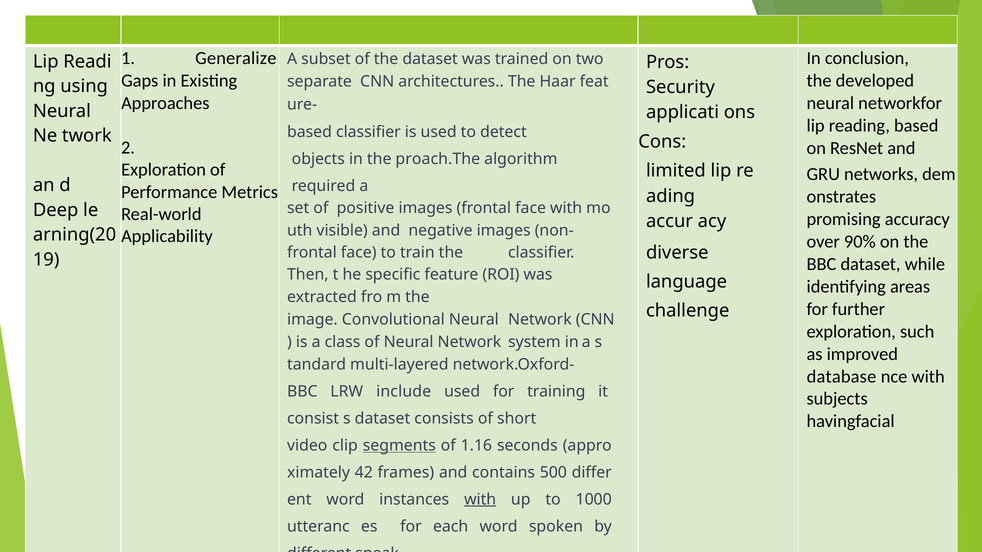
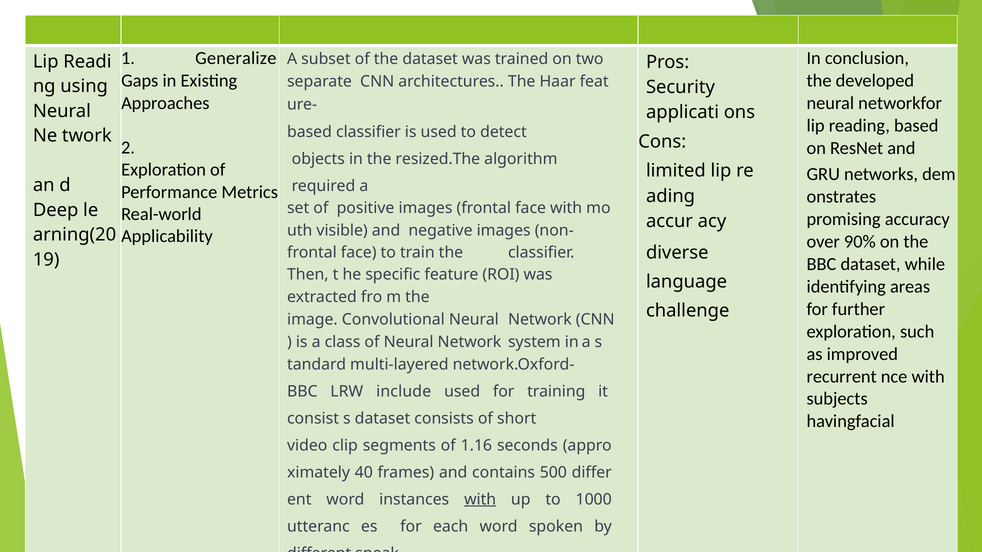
proach.The: proach.The -> resized.The
database: database -> recurrent
segments underline: present -> none
42: 42 -> 40
